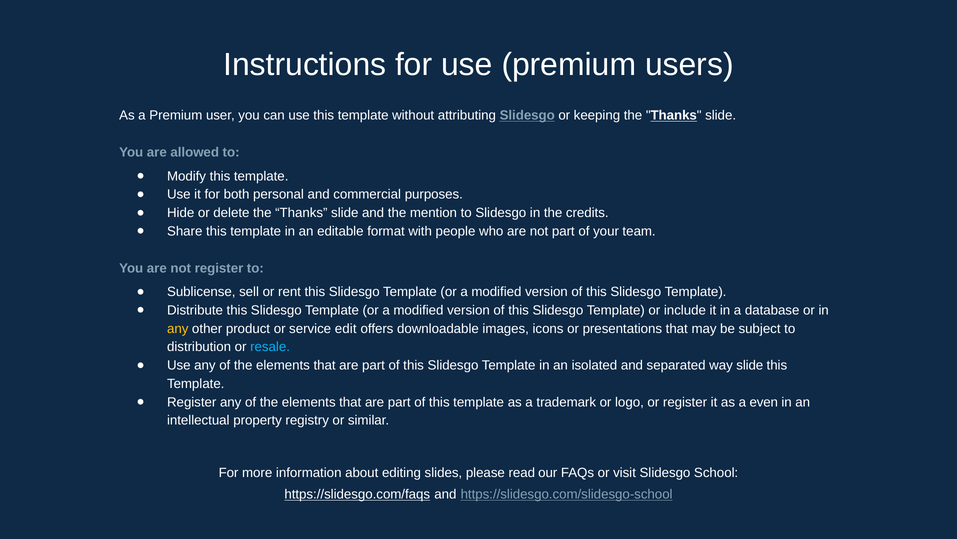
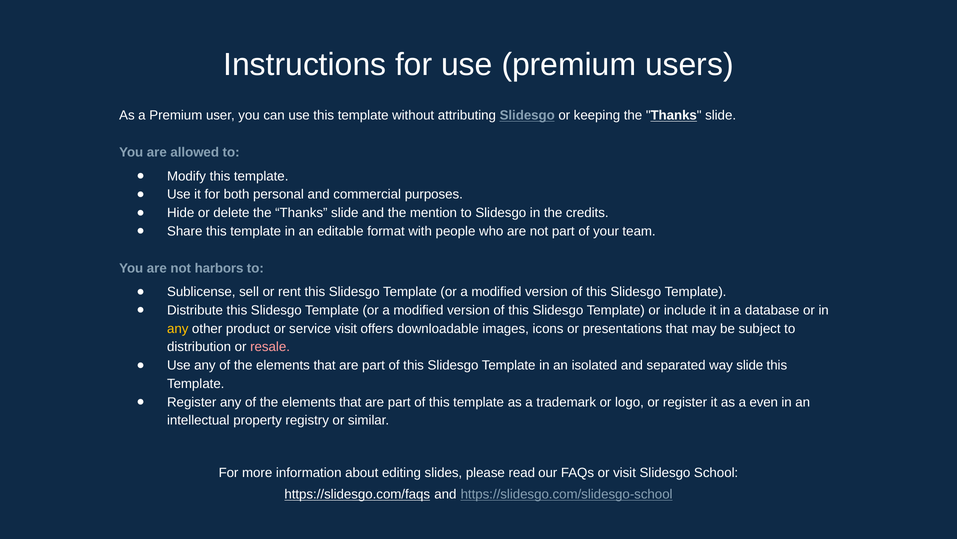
not register: register -> harbors
service edit: edit -> visit
resale colour: light blue -> pink
